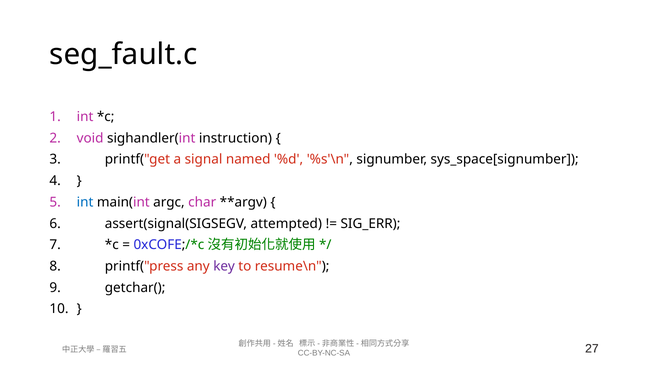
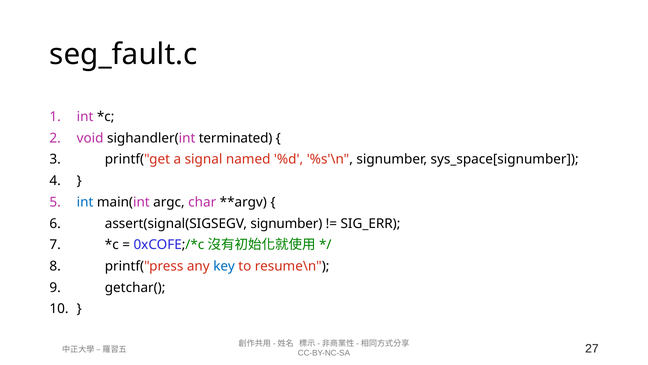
instruction: instruction -> terminated
assert(signal(SIGSEGV attempted: attempted -> signumber
key colour: purple -> blue
